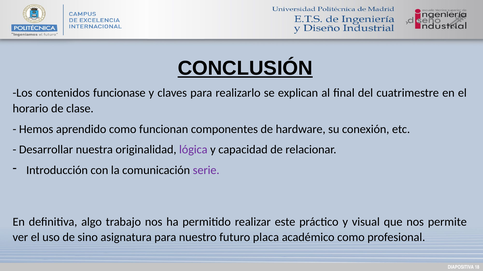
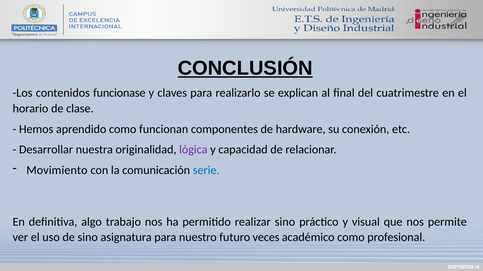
Introducción: Introducción -> Movimiento
serie colour: purple -> blue
realizar este: este -> sino
placa: placa -> veces
